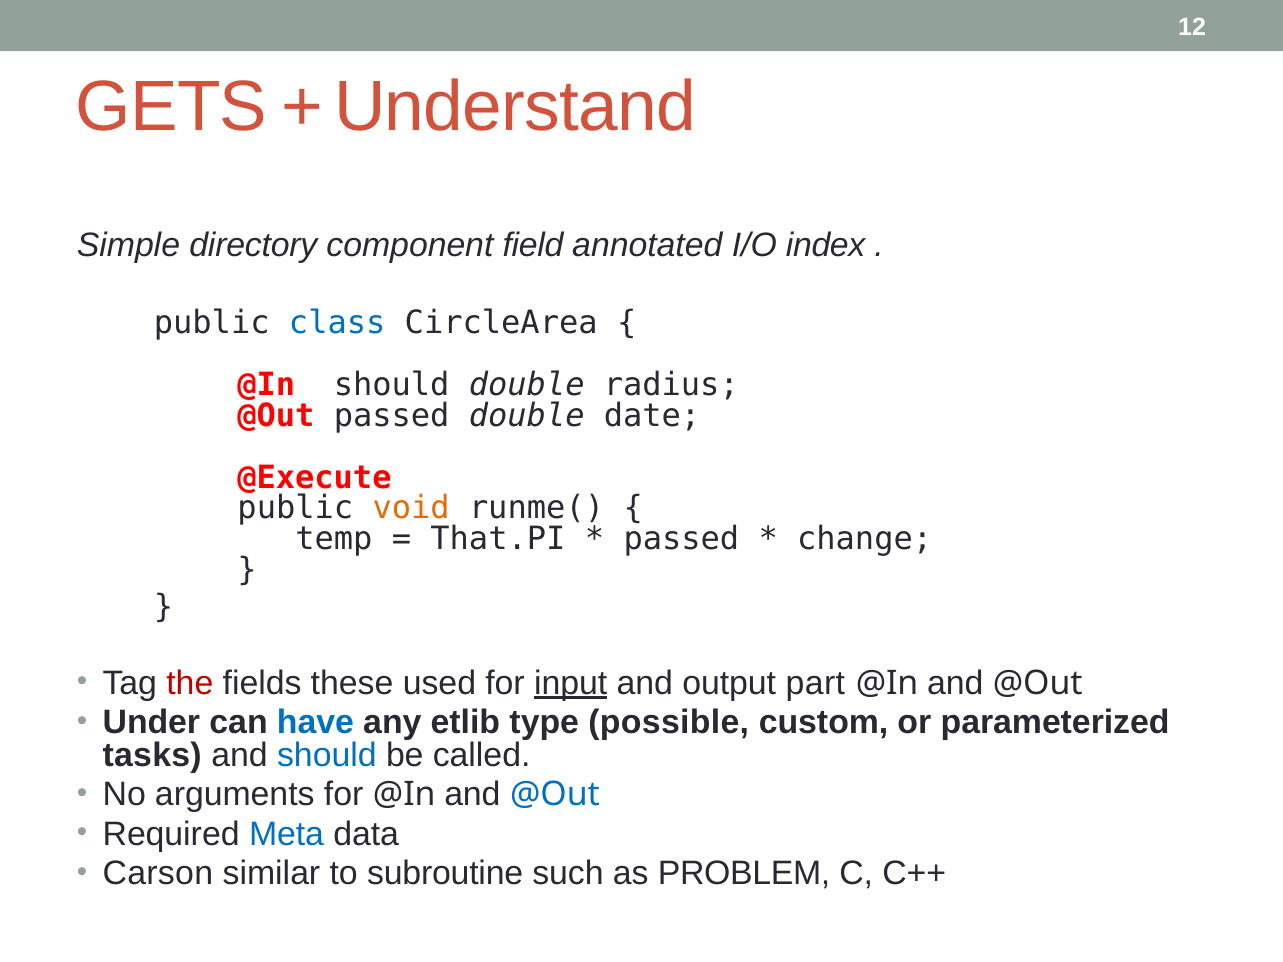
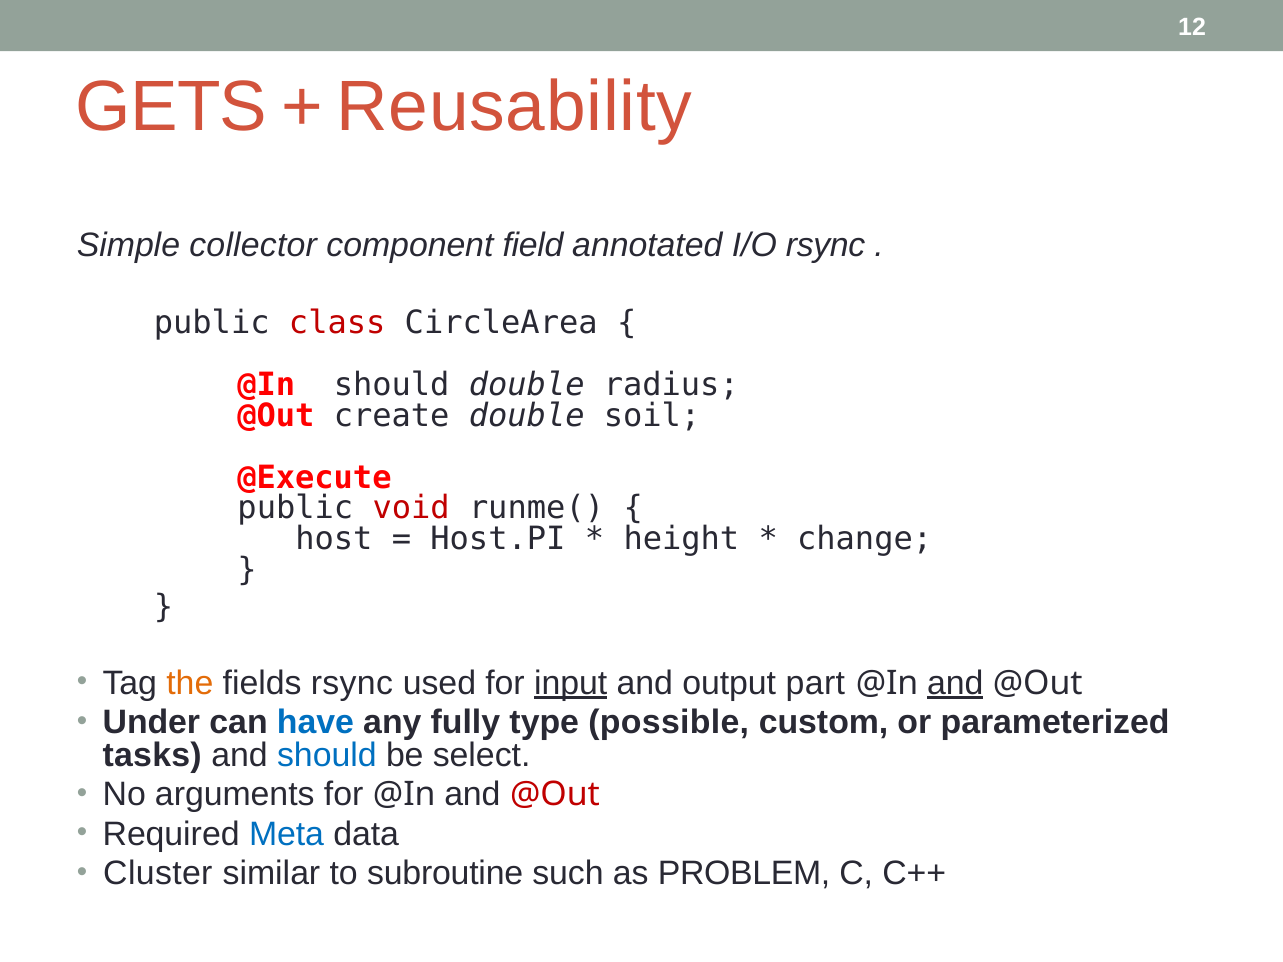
Understand: Understand -> Reusability
directory: directory -> collector
I/O index: index -> rsync
class colour: blue -> red
@Out passed: passed -> create
date: date -> soil
void colour: orange -> red
temp: temp -> host
That.PI: That.PI -> Host.PI
passed at (681, 539): passed -> height
the colour: red -> orange
fields these: these -> rsync
and at (955, 683) underline: none -> present
etlib: etlib -> fully
called: called -> select
@Out at (555, 795) colour: blue -> red
Carson: Carson -> Cluster
